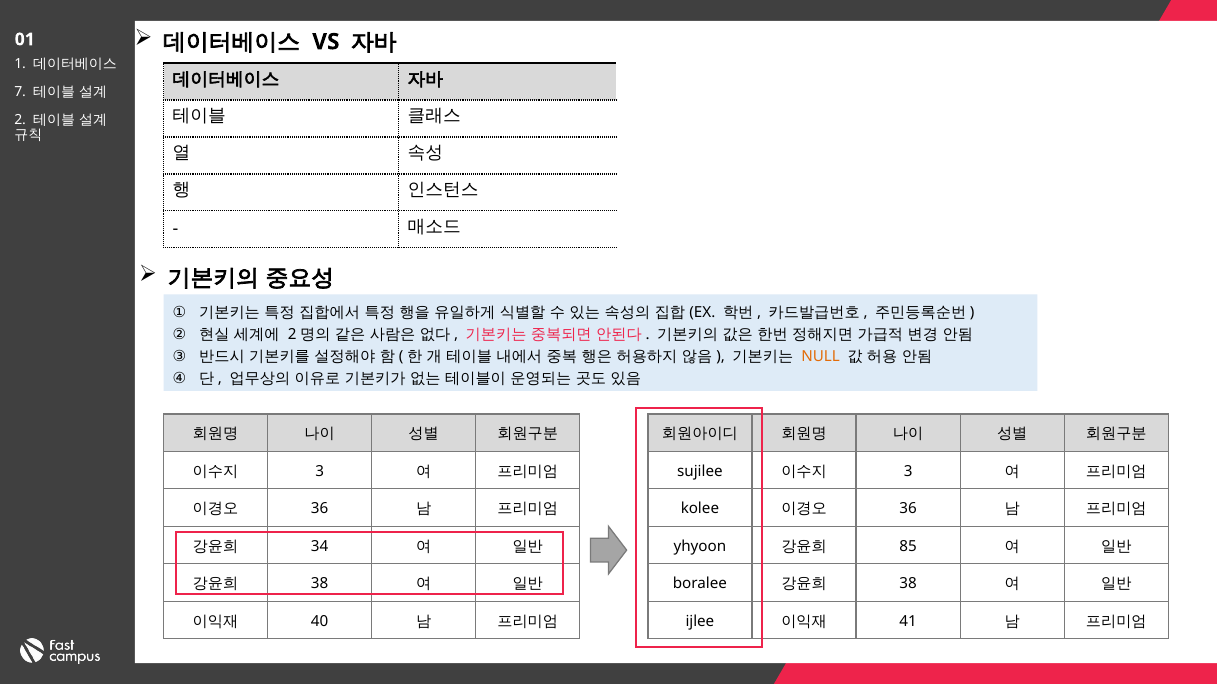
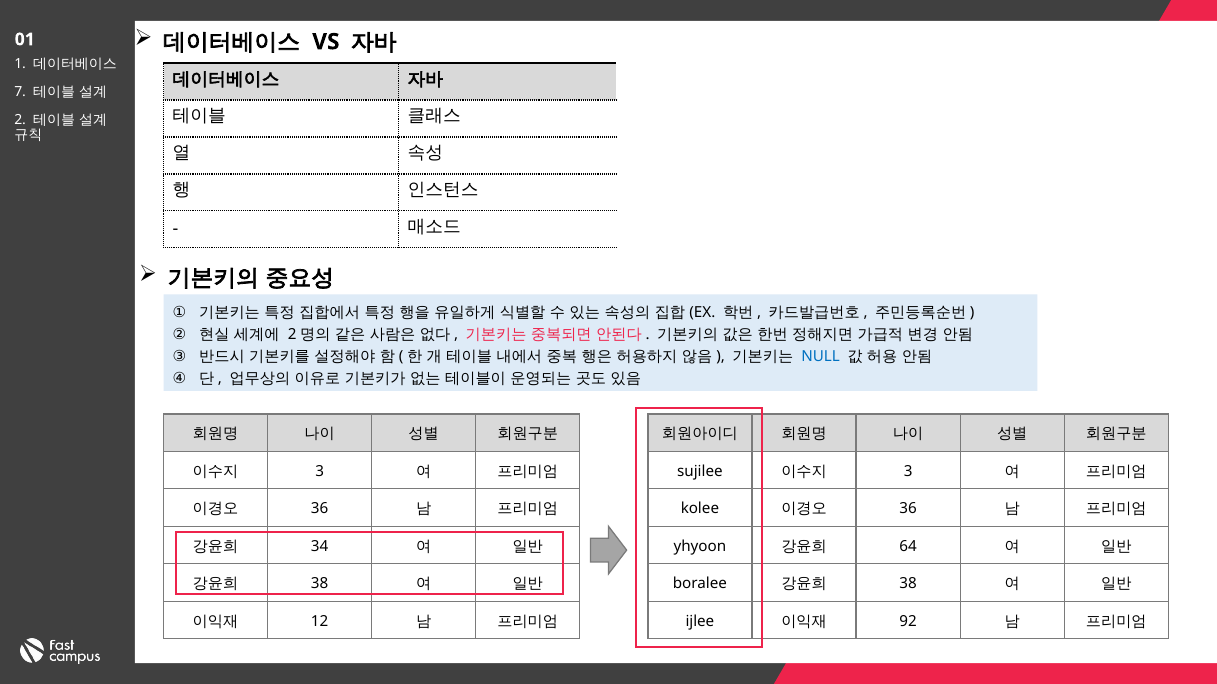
NULL colour: orange -> blue
85: 85 -> 64
40: 40 -> 12
41: 41 -> 92
